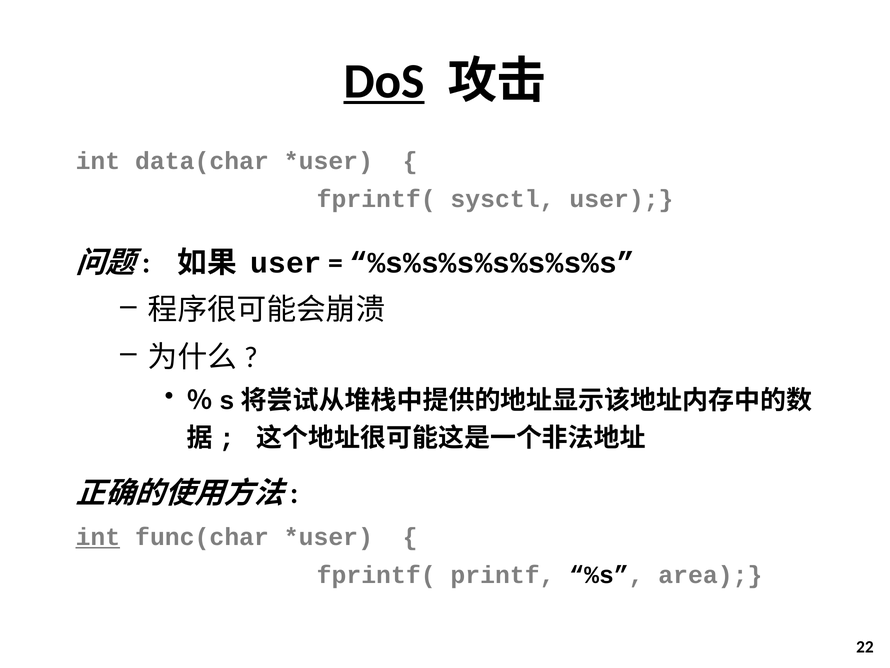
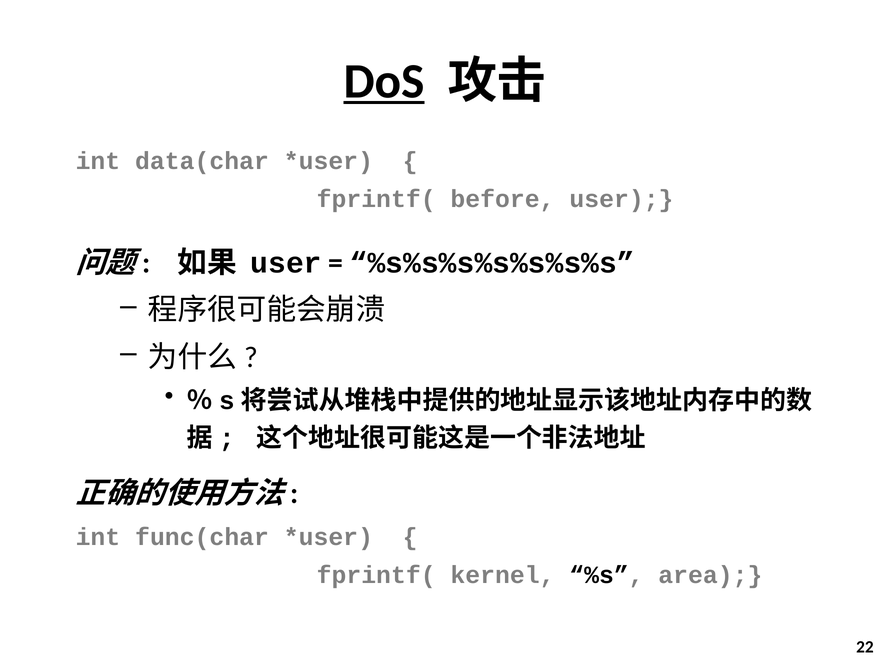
sysctl: sysctl -> before
int at (98, 537) underline: present -> none
printf: printf -> kernel
